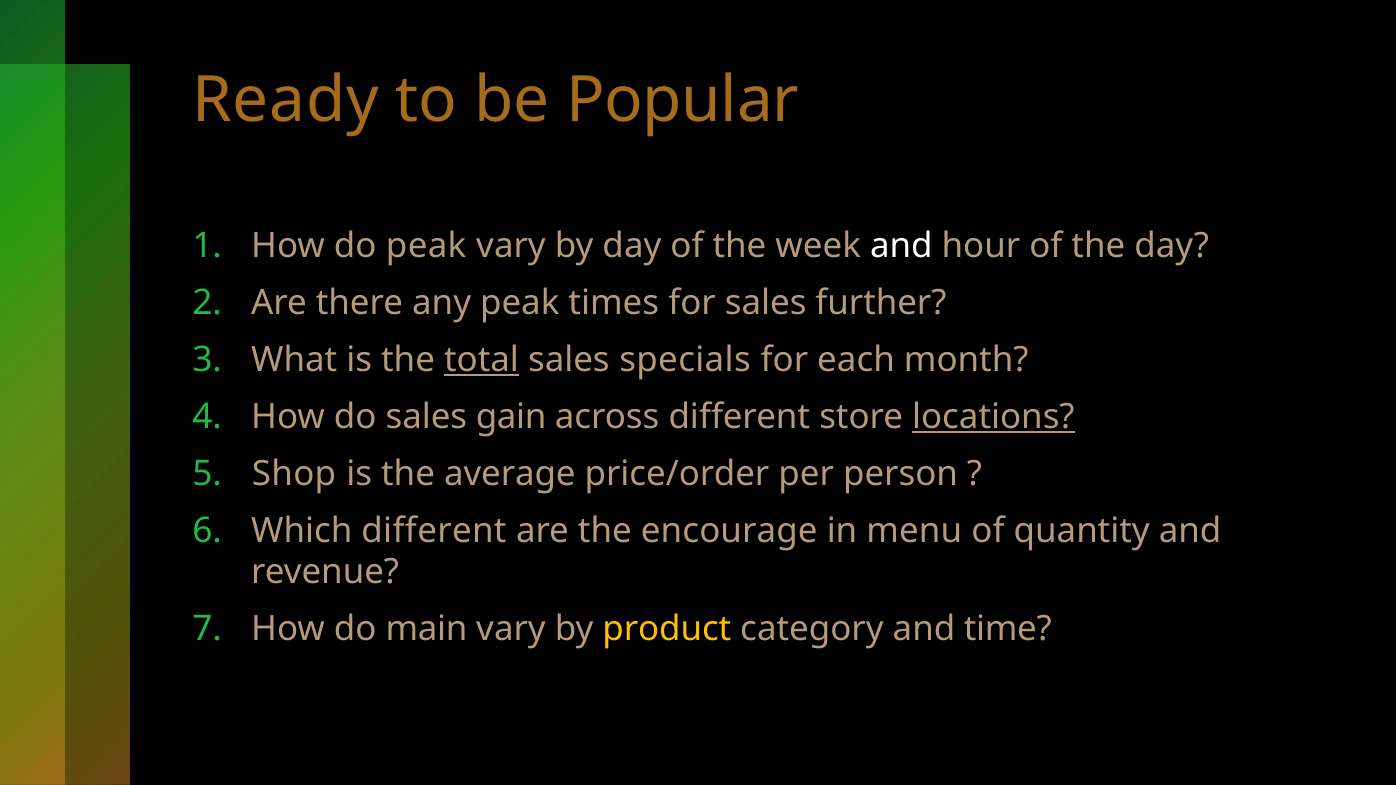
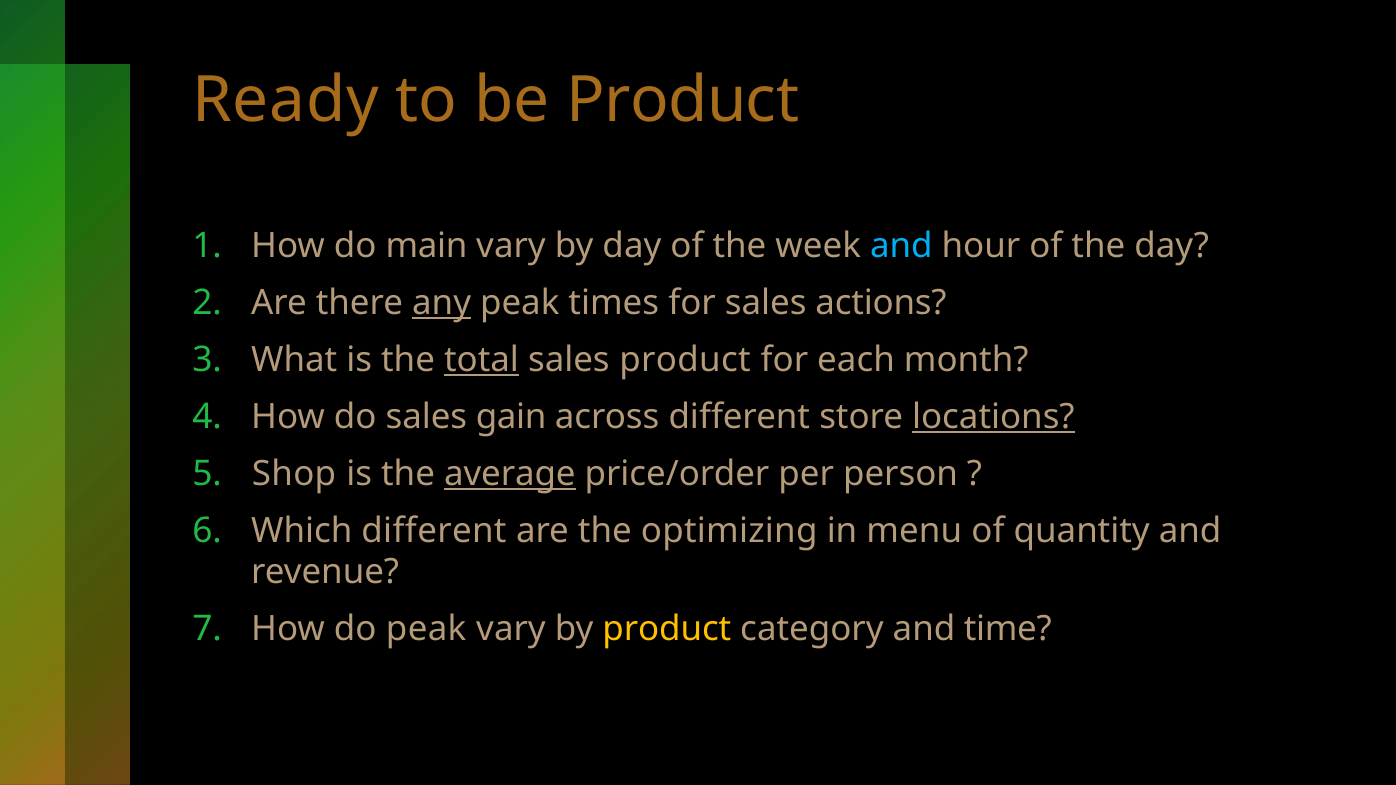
be Popular: Popular -> Product
do peak: peak -> main
and at (901, 246) colour: white -> light blue
any underline: none -> present
further: further -> actions
sales specials: specials -> product
average underline: none -> present
encourage: encourage -> optimizing
do main: main -> peak
